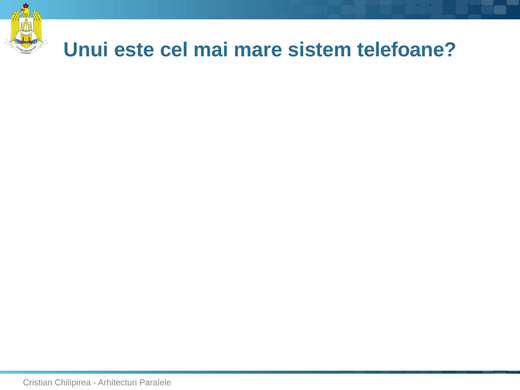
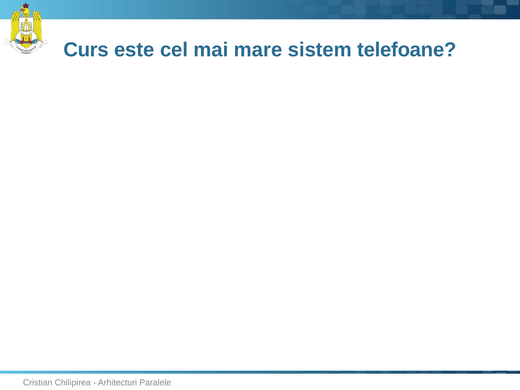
Unui: Unui -> Curs
